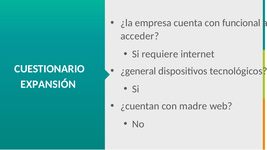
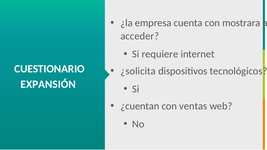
funcional: funcional -> mostrara
¿general: ¿general -> ¿solicita
madre: madre -> ventas
